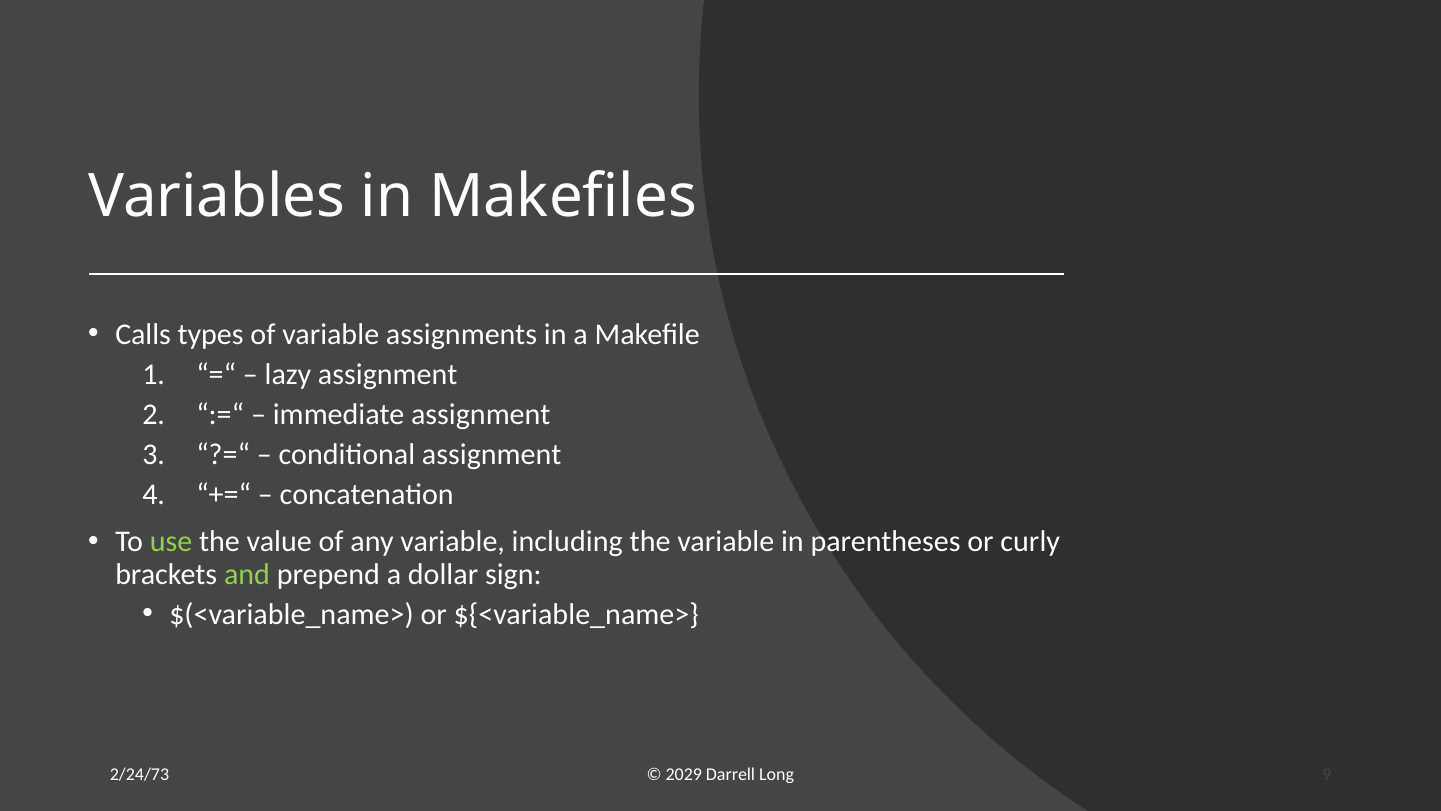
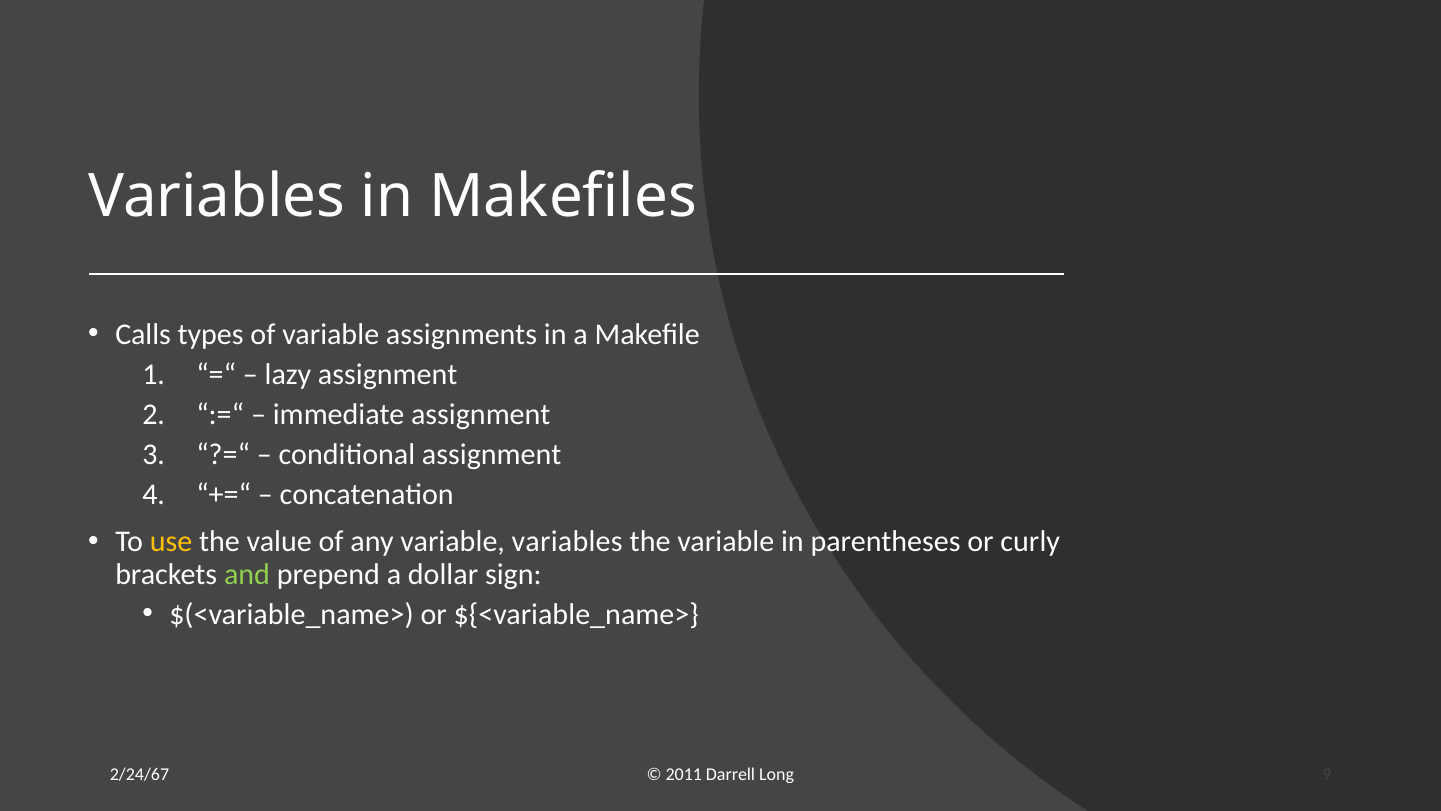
use colour: light green -> yellow
variable including: including -> variables
2/24/73: 2/24/73 -> 2/24/67
2029: 2029 -> 2011
